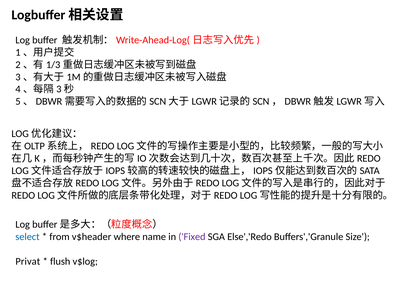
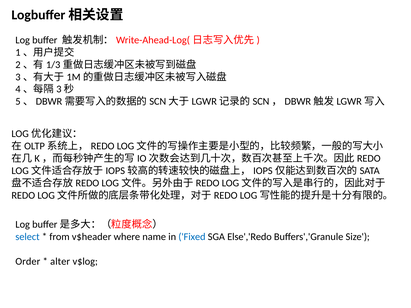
Fixed colour: purple -> blue
Privat: Privat -> Order
flush: flush -> alter
